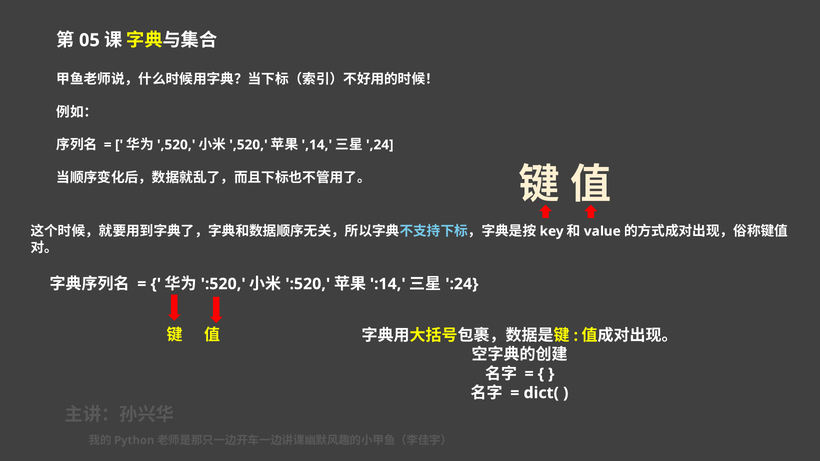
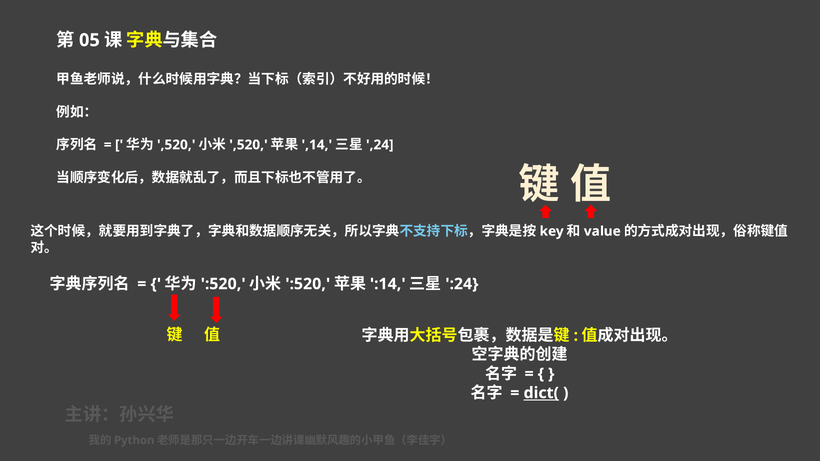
dict( underline: none -> present
